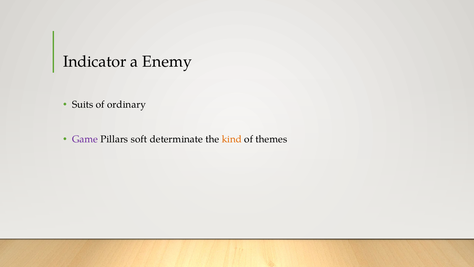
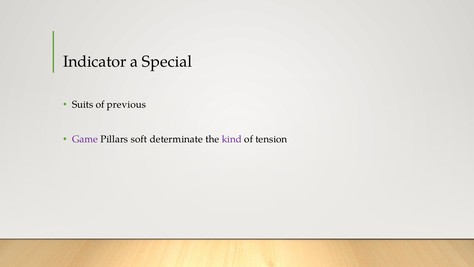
Enemy: Enemy -> Special
ordinary: ordinary -> previous
kind colour: orange -> purple
themes: themes -> tension
